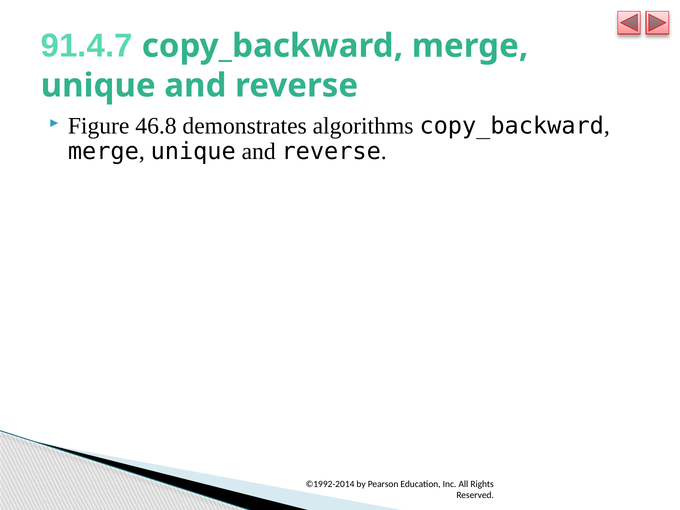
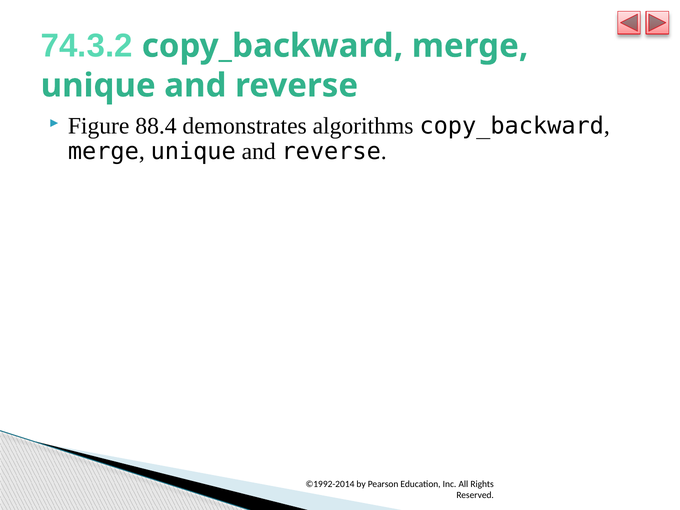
91.4.7: 91.4.7 -> 74.3.2
46.8: 46.8 -> 88.4
